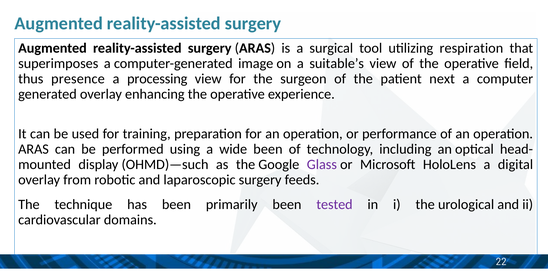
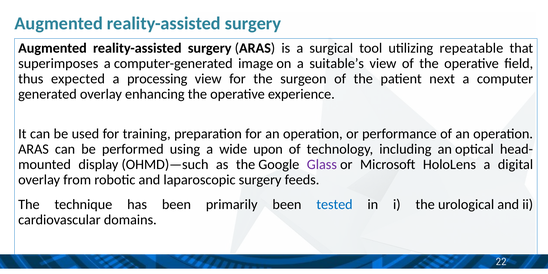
respiration: respiration -> repeatable
presence: presence -> expected
wide been: been -> upon
tested colour: purple -> blue
